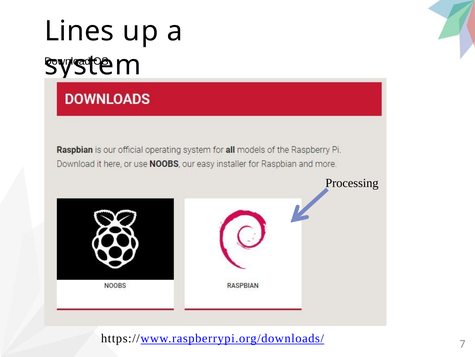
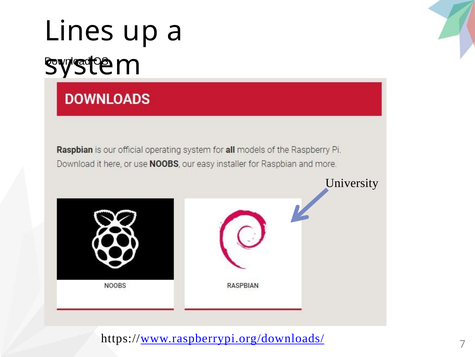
Processing: Processing -> University
